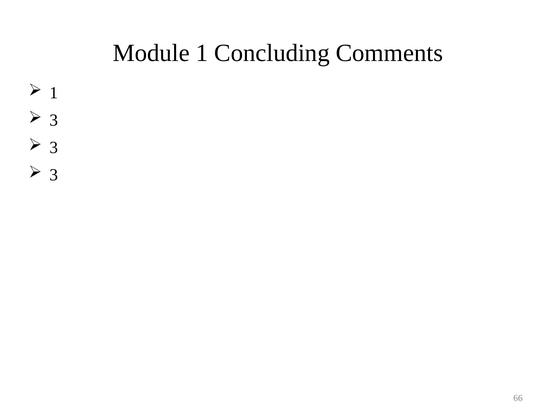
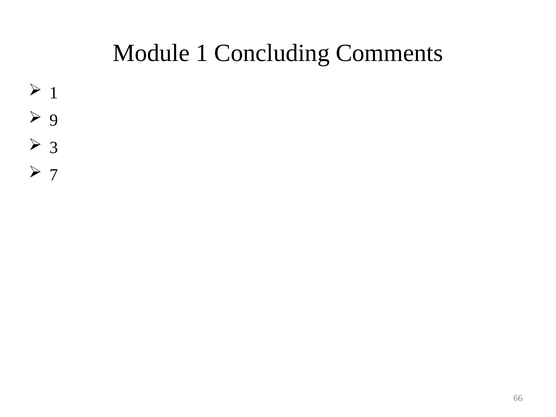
3 at (54, 120): 3 -> 9
3 at (54, 175): 3 -> 7
